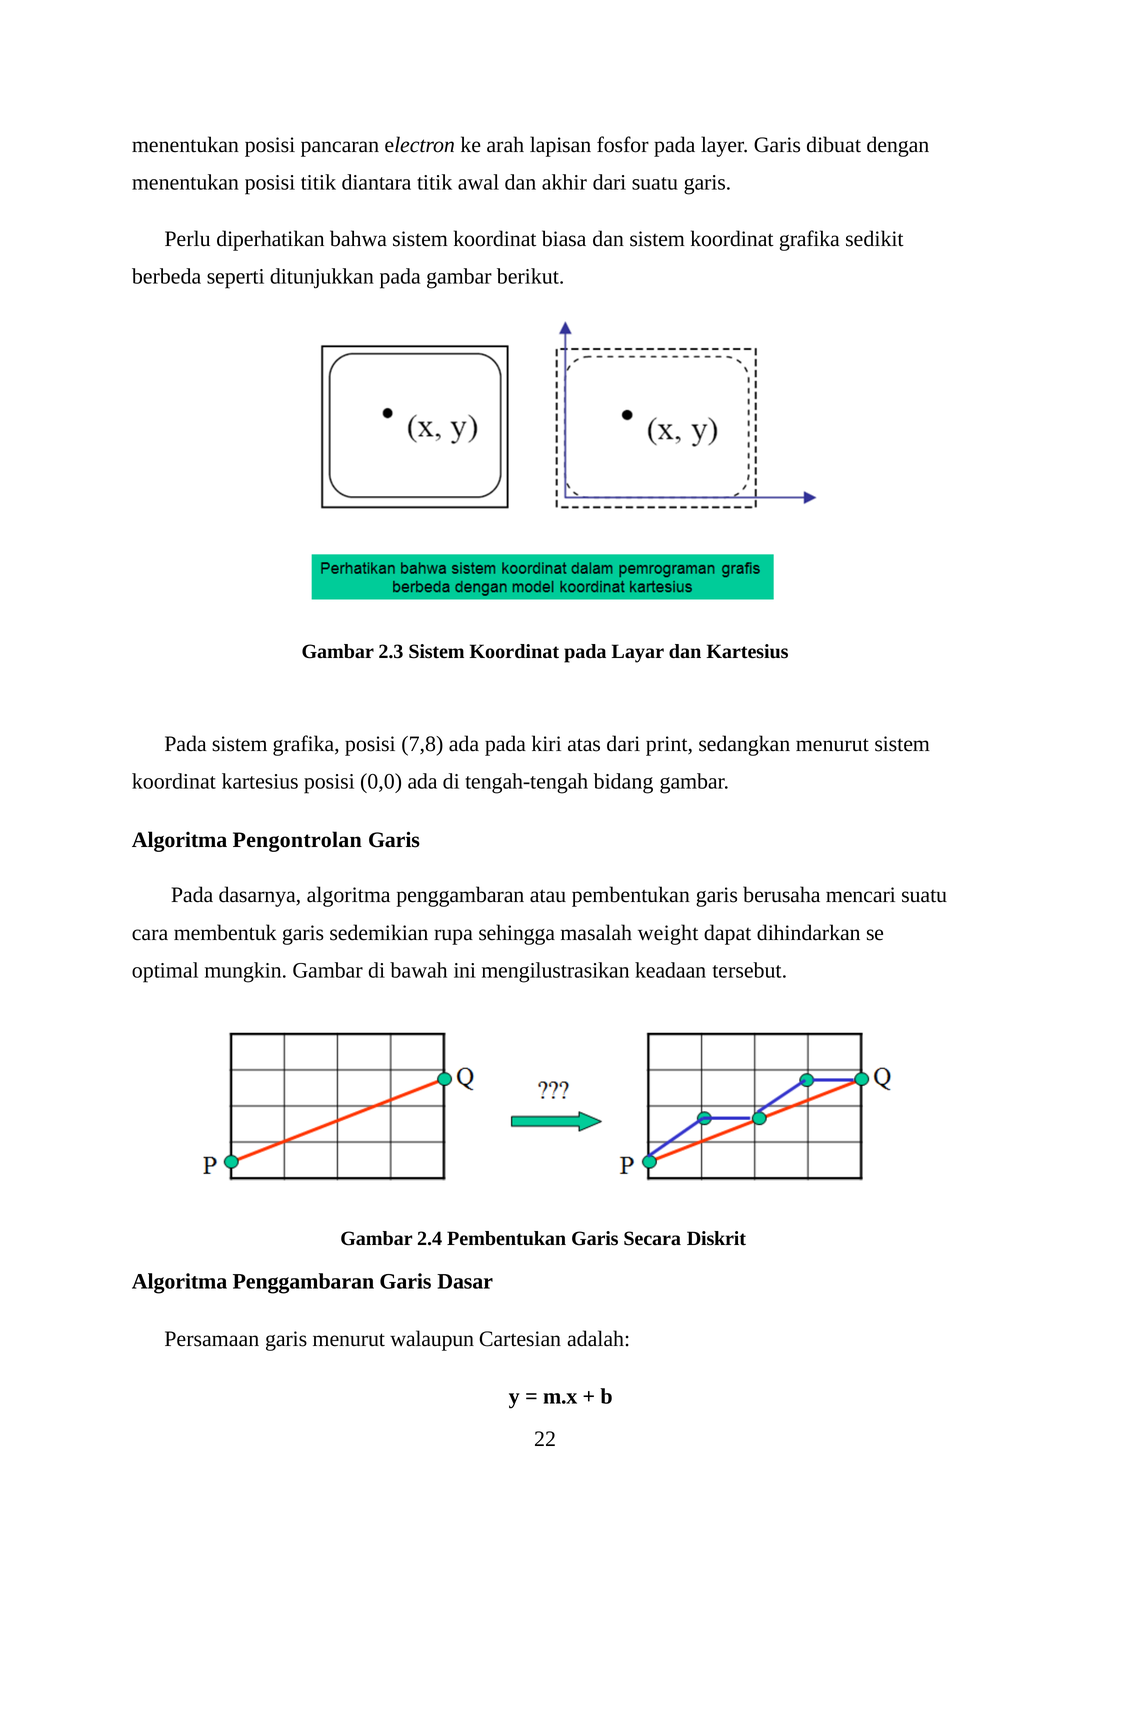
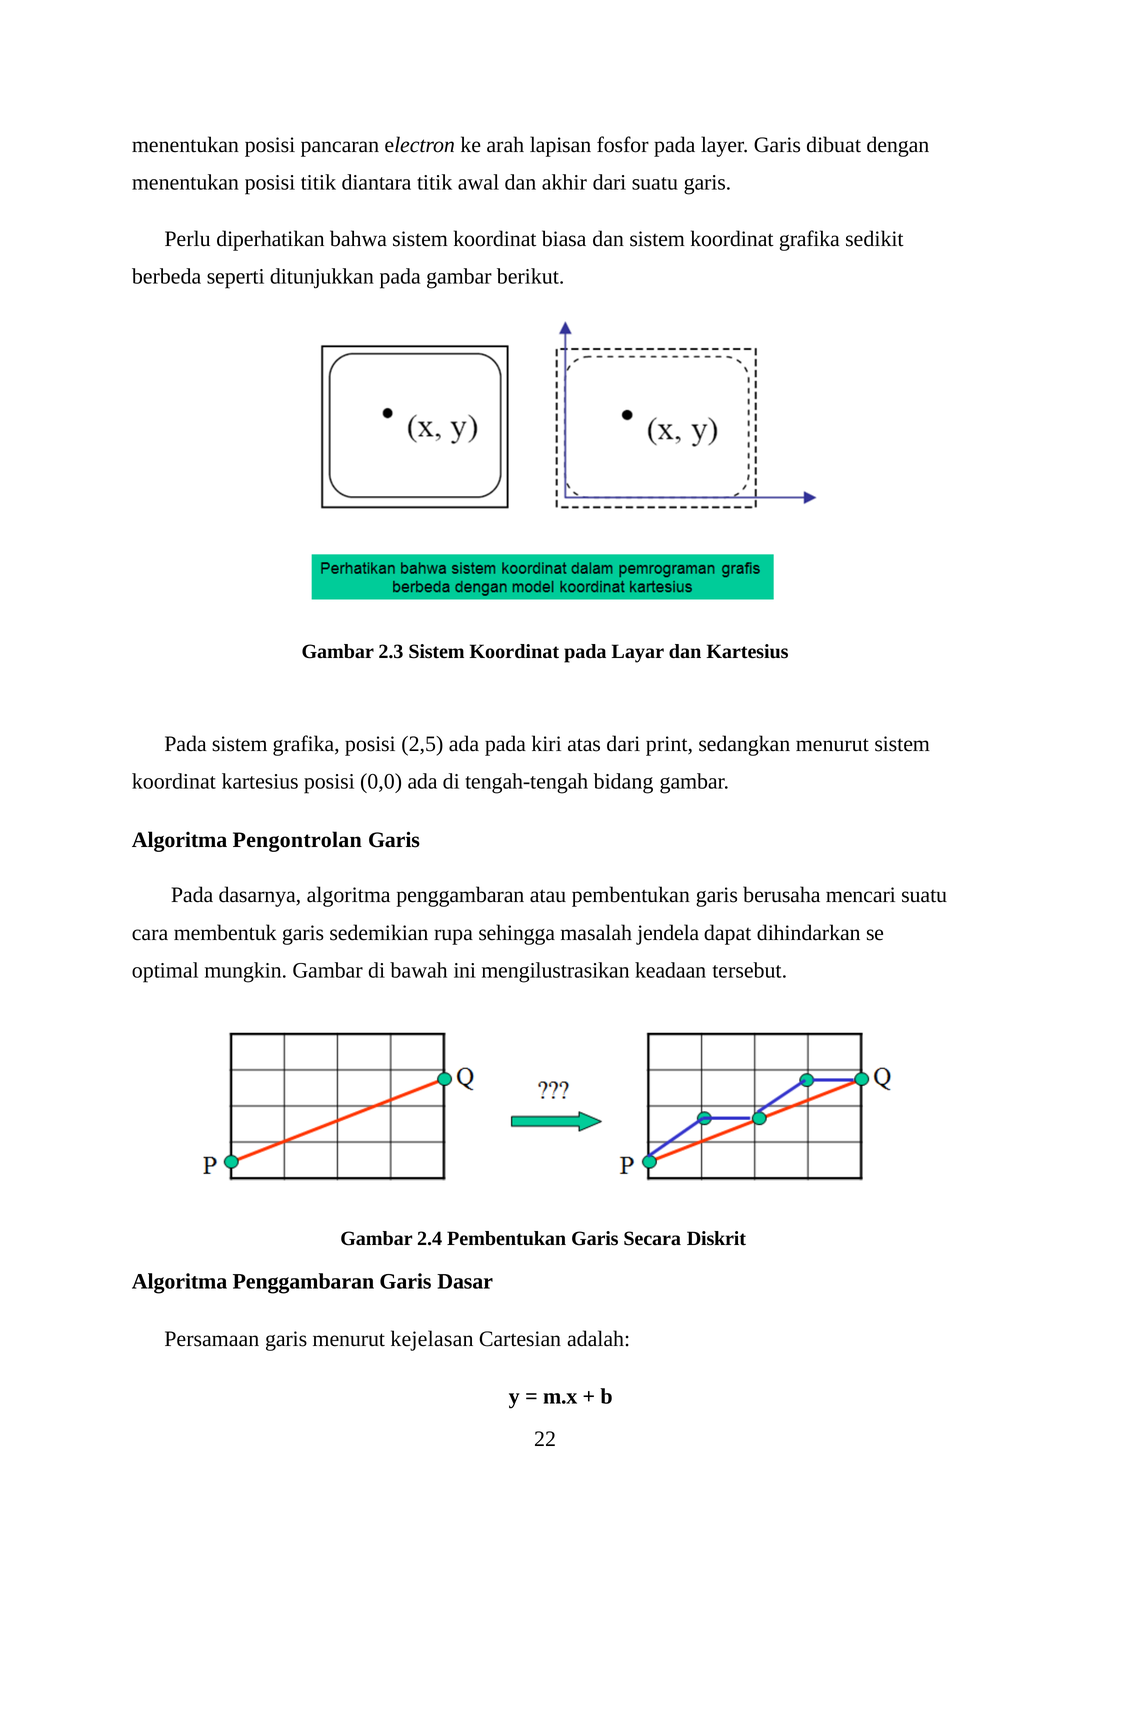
7,8: 7,8 -> 2,5
weight: weight -> jendela
walaupun: walaupun -> kejelasan
